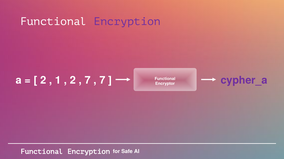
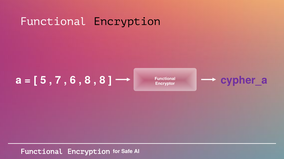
Encryption at (127, 22) colour: purple -> black
2 at (43, 81): 2 -> 5
1: 1 -> 7
2 at (73, 81): 2 -> 6
7 at (88, 81): 7 -> 8
7 at (102, 81): 7 -> 8
